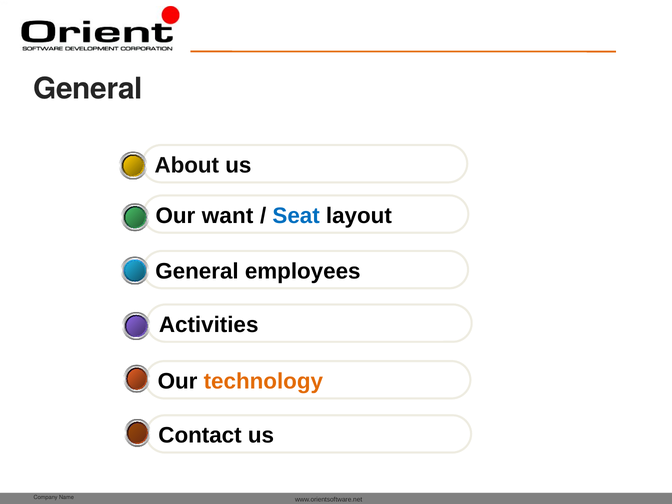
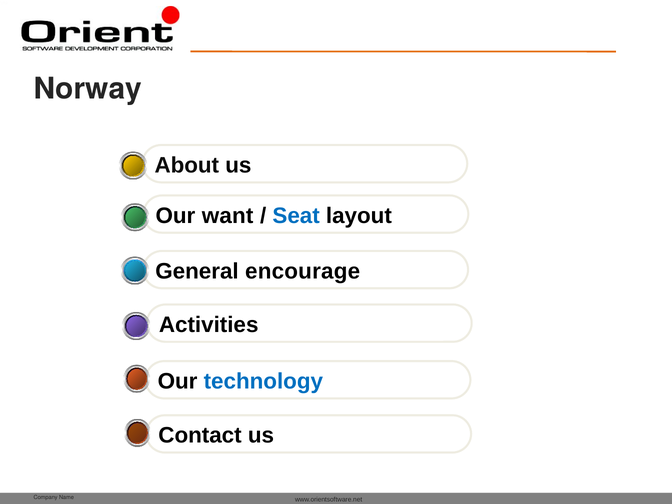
General at (88, 89): General -> Norway
employees: employees -> encourage
technology colour: orange -> blue
